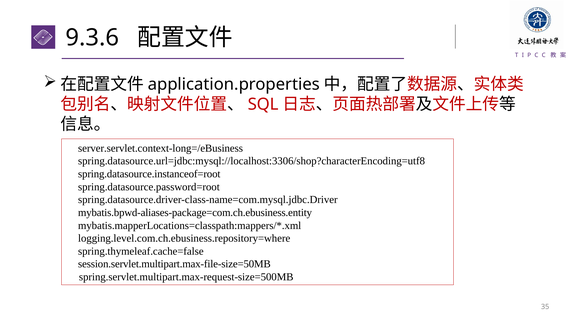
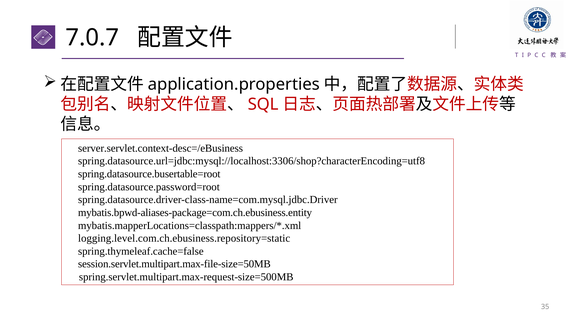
9.3.6: 9.3.6 -> 7.0.7
server.servlet.context-long=/eBusiness: server.servlet.context-long=/eBusiness -> server.servlet.context-desc=/eBusiness
spring.datasource.instanceof=root: spring.datasource.instanceof=root -> spring.datasource.busertable=root
logging.level.com.ch.ebusiness.repository=where: logging.level.com.ch.ebusiness.repository=where -> logging.level.com.ch.ebusiness.repository=static
